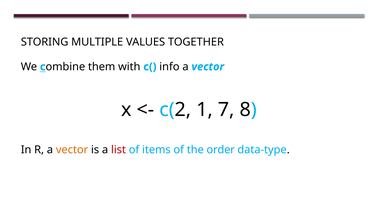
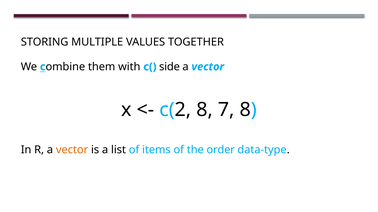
info: info -> side
c(2 1: 1 -> 8
list colour: red -> black
